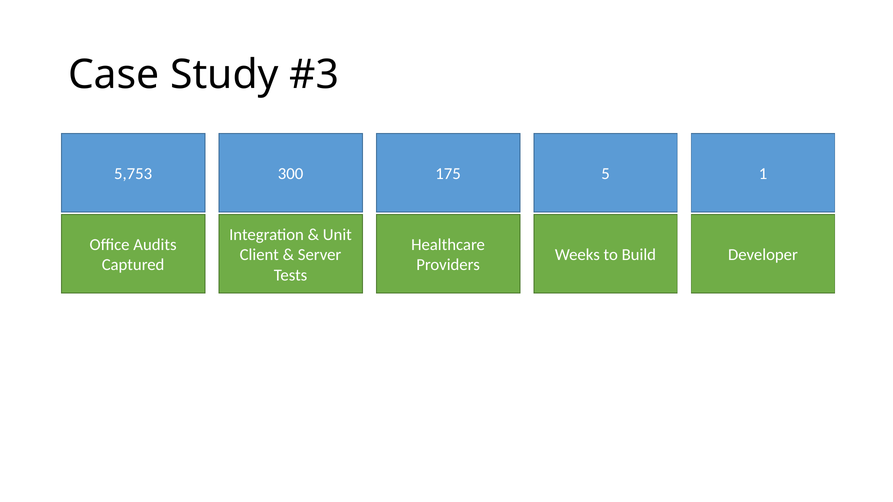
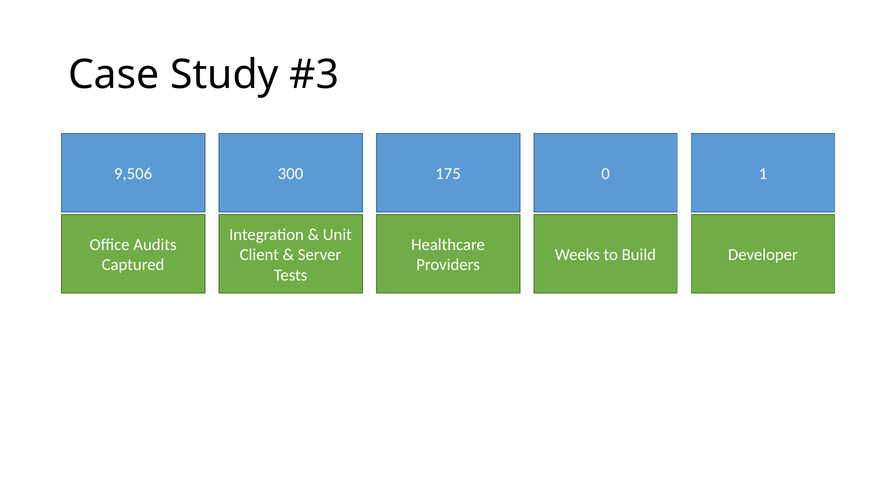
5,753: 5,753 -> 9,506
5: 5 -> 0
